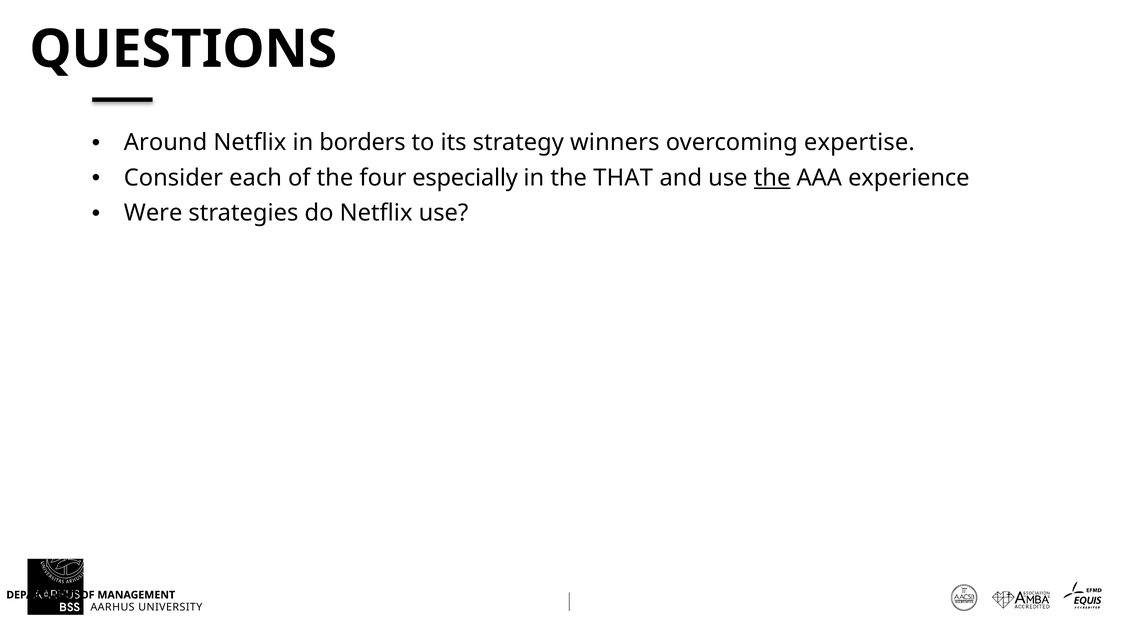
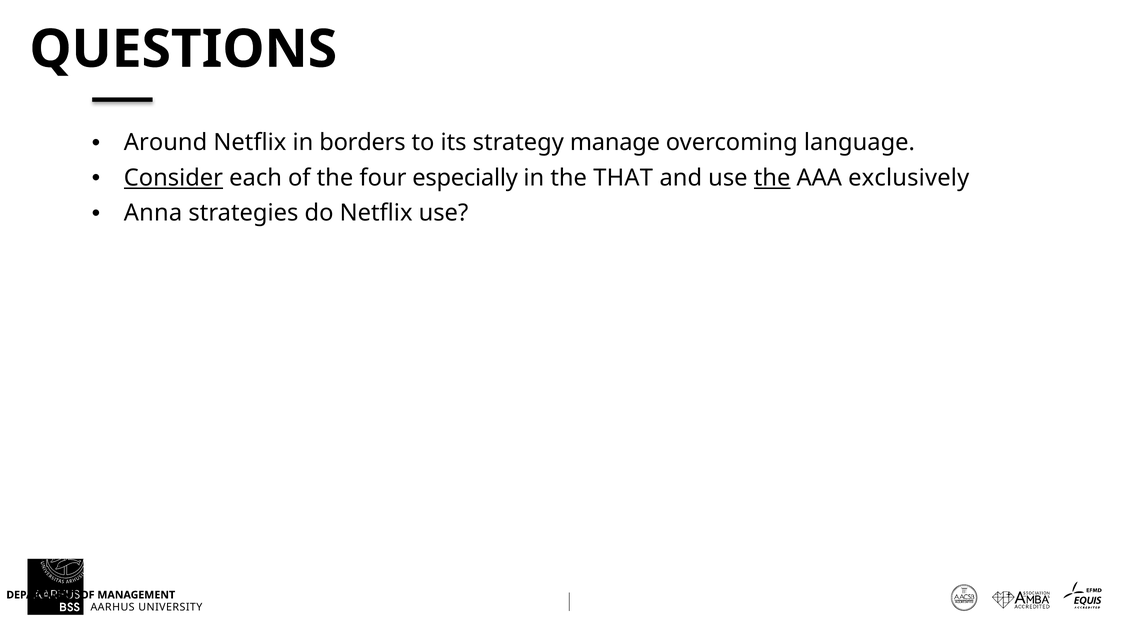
winners: winners -> manage
expertise: expertise -> language
Consider underline: none -> present
experience: experience -> exclusively
Were: Were -> Anna
